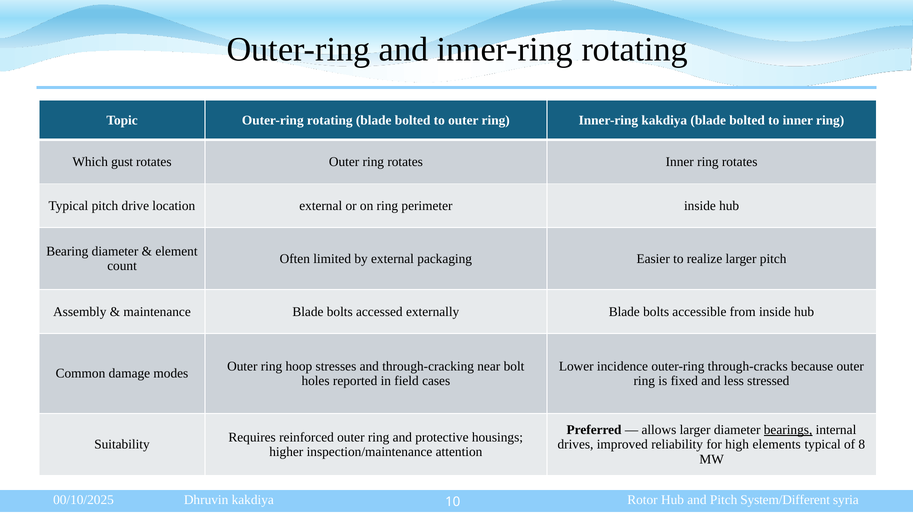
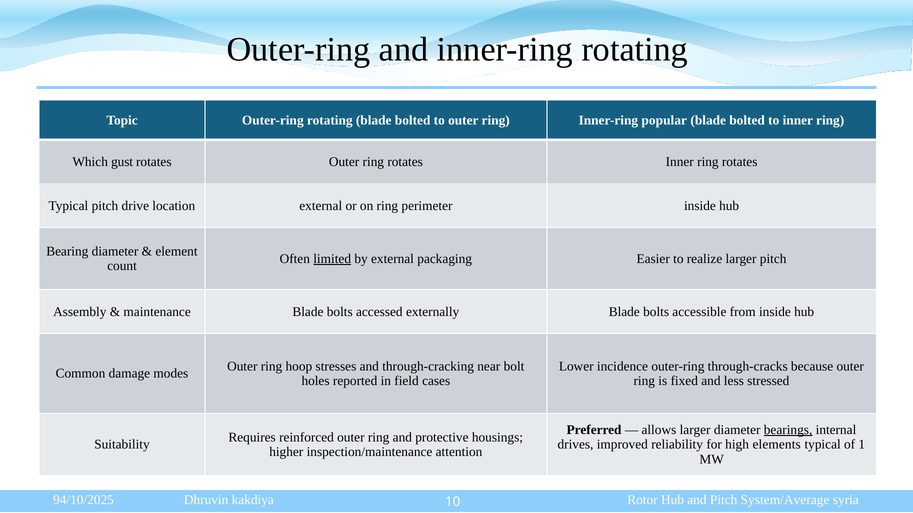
Inner-ring kakdiya: kakdiya -> popular
limited underline: none -> present
8: 8 -> 1
00/10/2025: 00/10/2025 -> 94/10/2025
System/Different: System/Different -> System/Average
